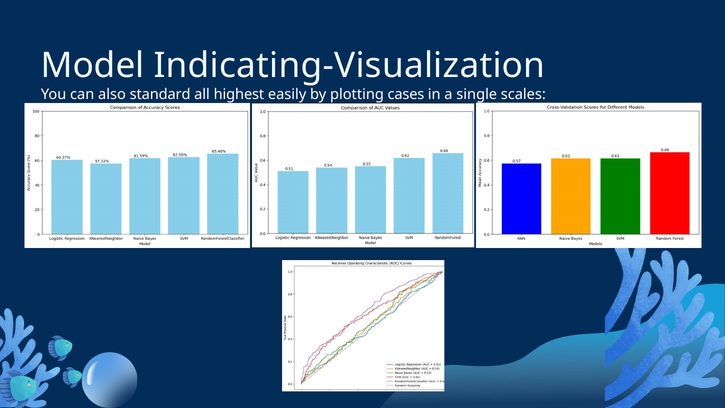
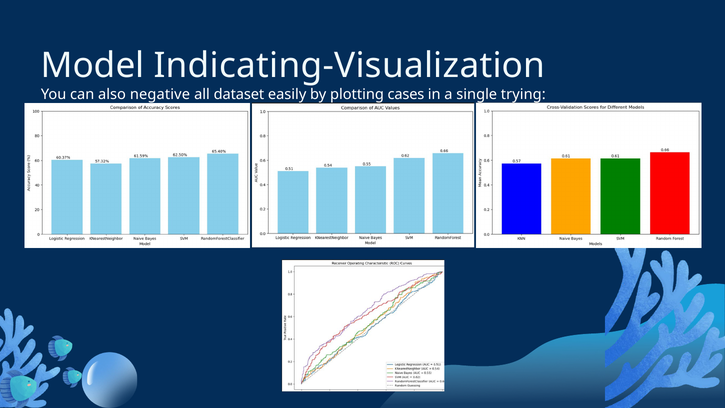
standard: standard -> negative
highest: highest -> dataset
scales: scales -> trying
